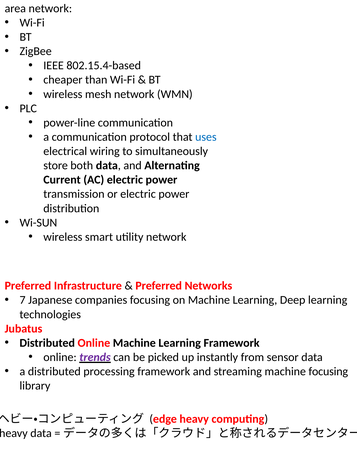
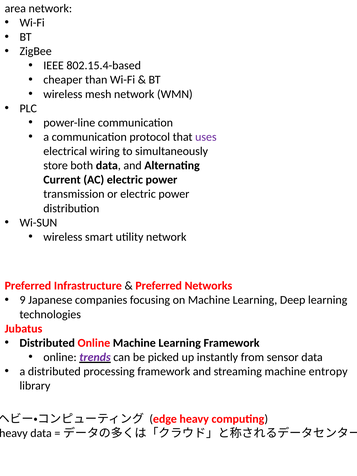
uses colour: blue -> purple
7: 7 -> 9
machine focusing: focusing -> entropy
